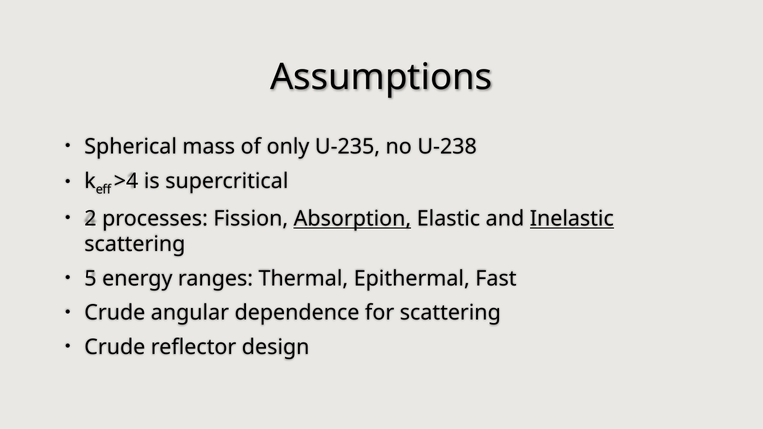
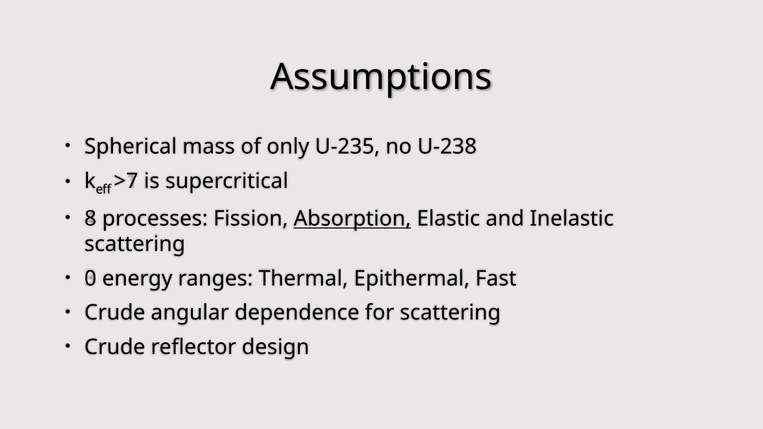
>4: >4 -> >7
2: 2 -> 8
Inelastic underline: present -> none
5: 5 -> 0
